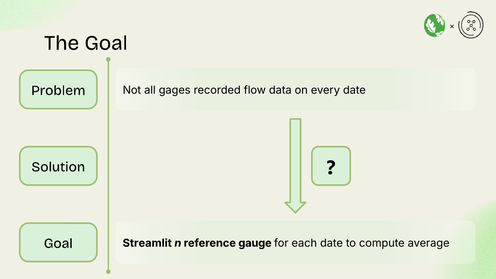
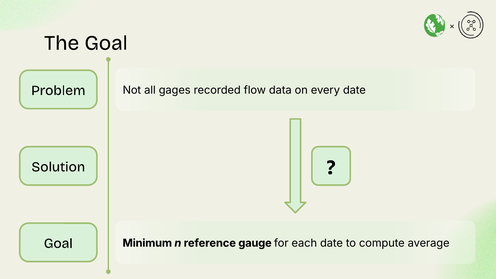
Streamlit: Streamlit -> Minimum
